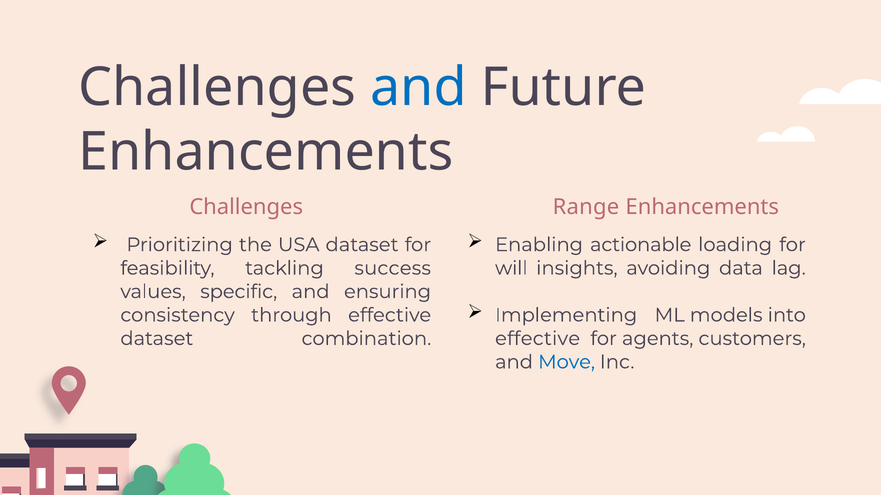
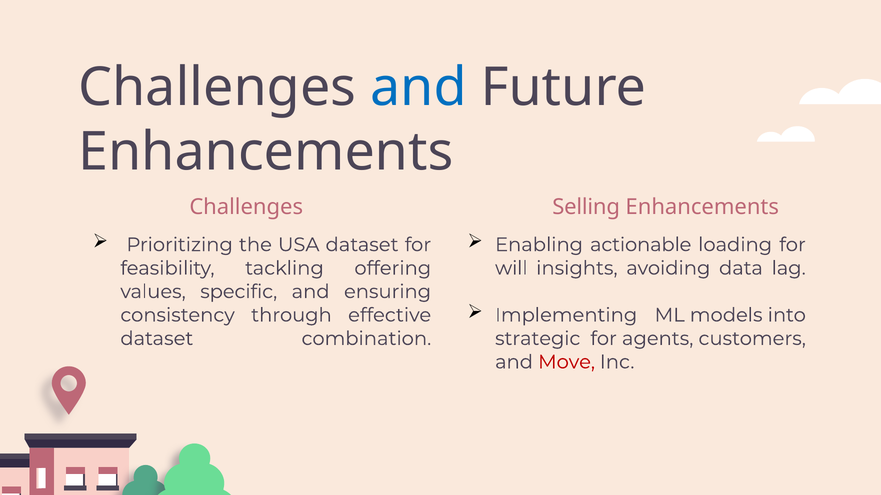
Range: Range -> Selling
success: success -> offering
effective at (538, 339): effective -> strategic
Move colour: blue -> red
